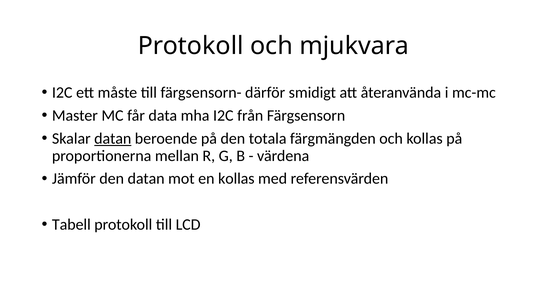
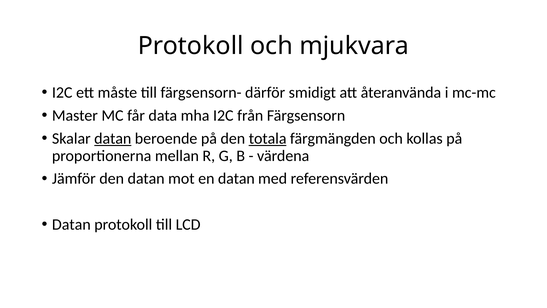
totala underline: none -> present
en kollas: kollas -> datan
Tabell at (71, 224): Tabell -> Datan
